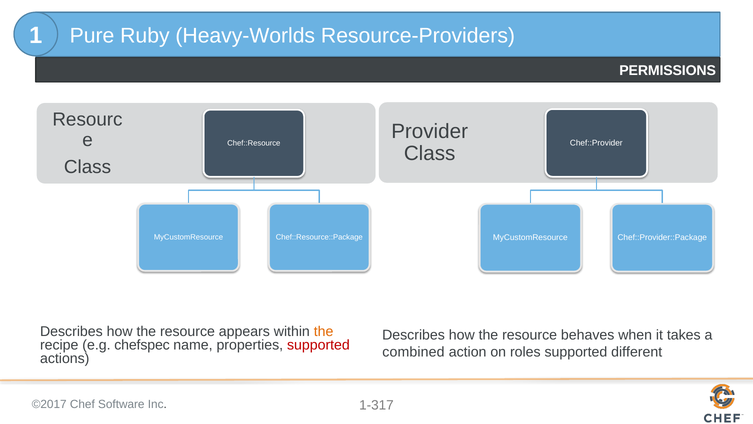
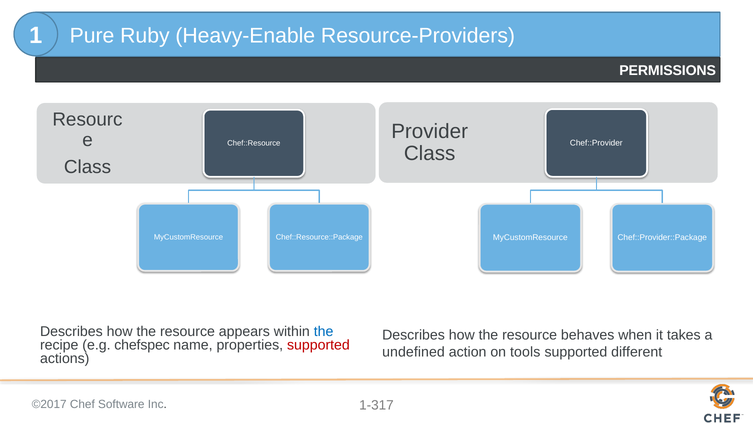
Heavy-Worlds: Heavy-Worlds -> Heavy-Enable
the at (324, 331) colour: orange -> blue
combined: combined -> undefined
roles: roles -> tools
